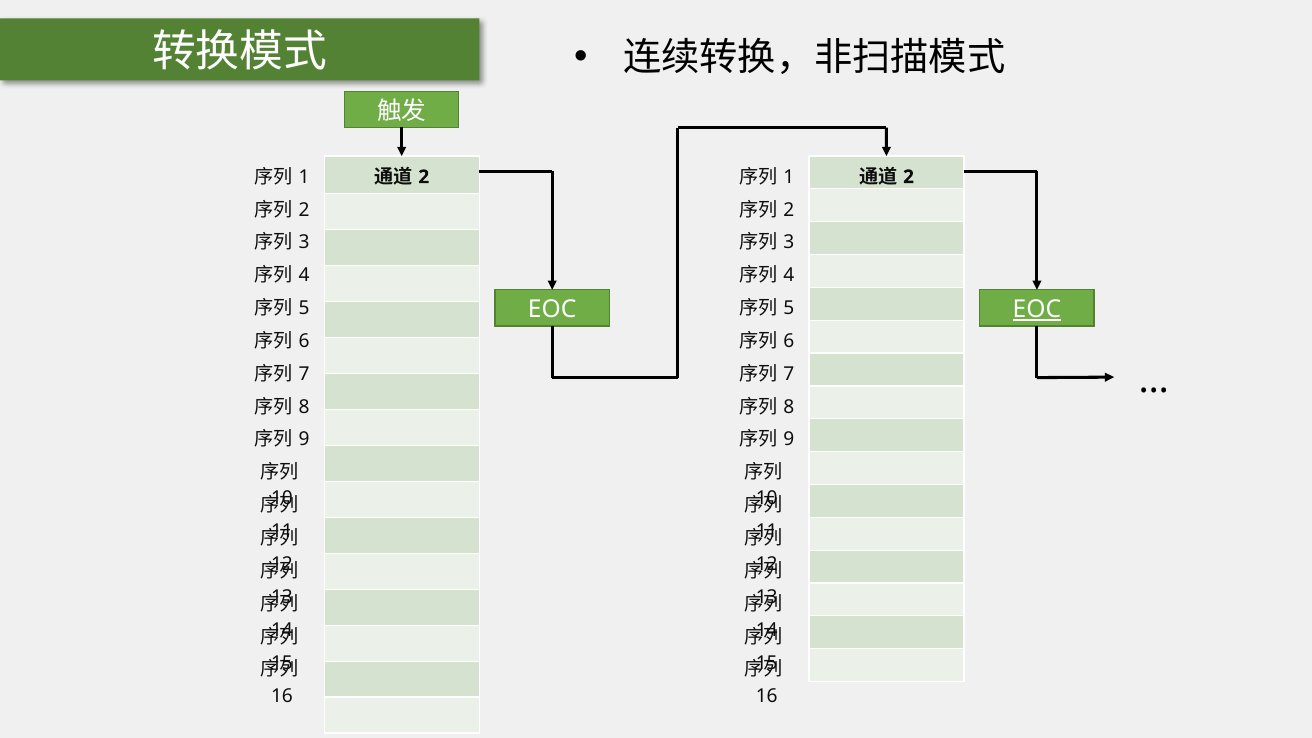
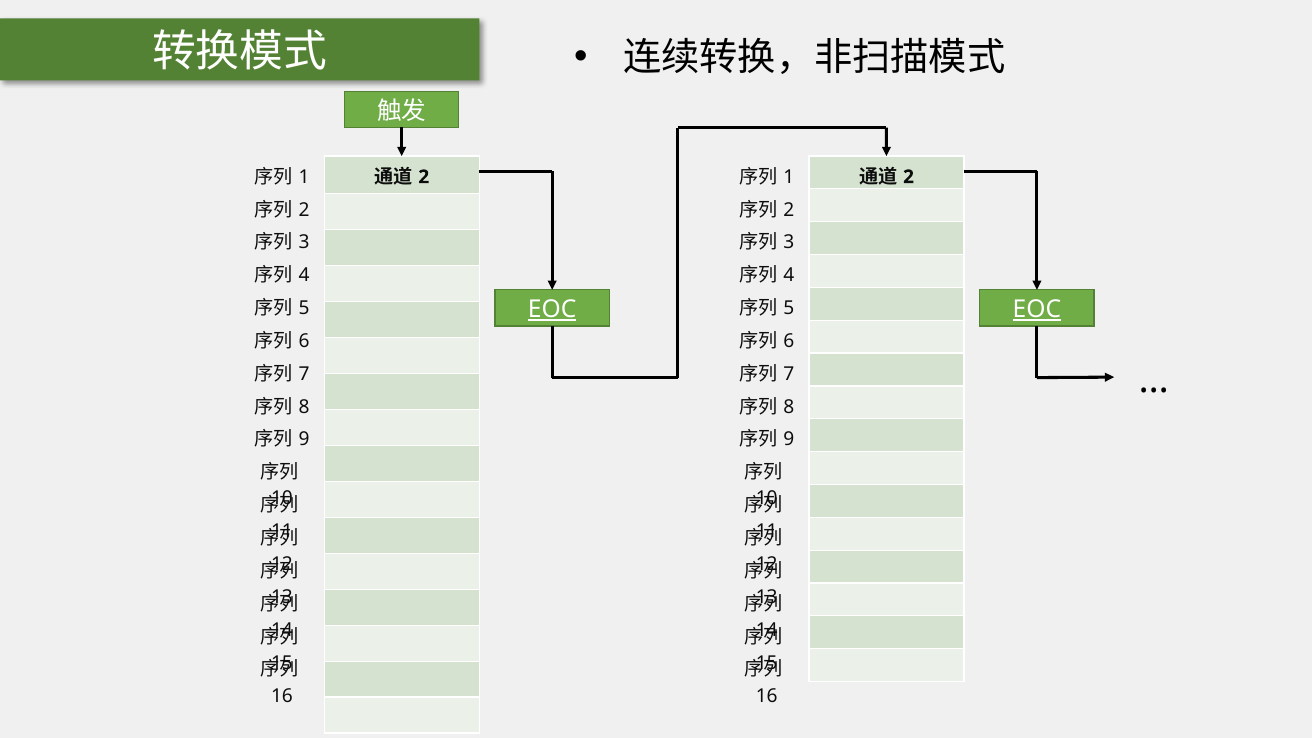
EOC at (552, 310) underline: none -> present
